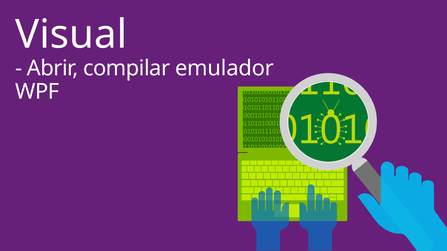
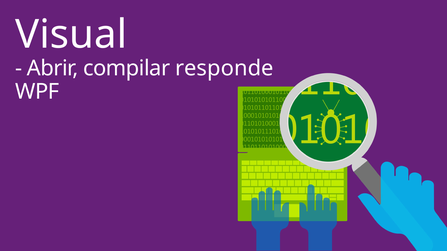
emulador: emulador -> responde
